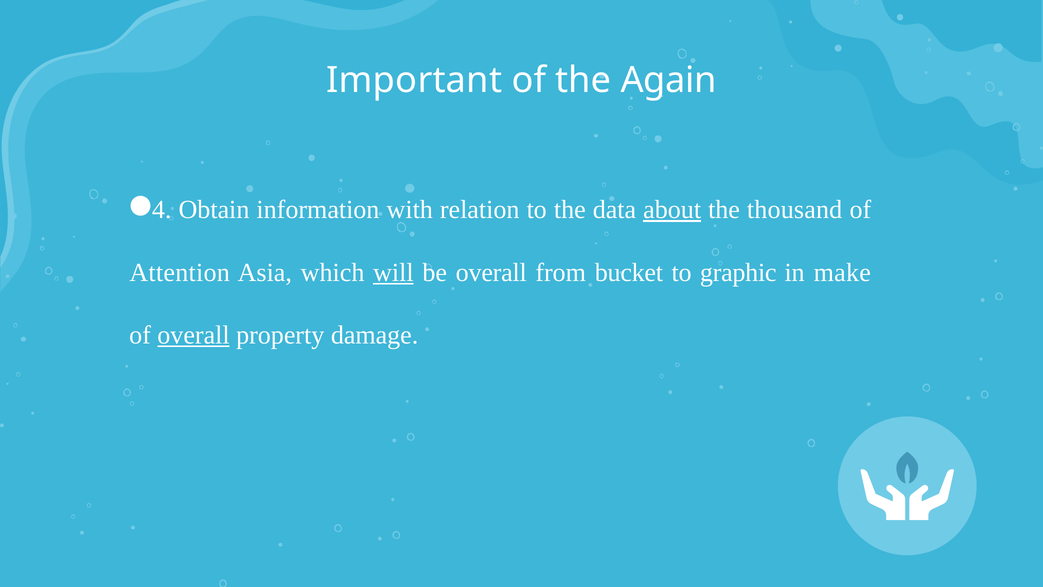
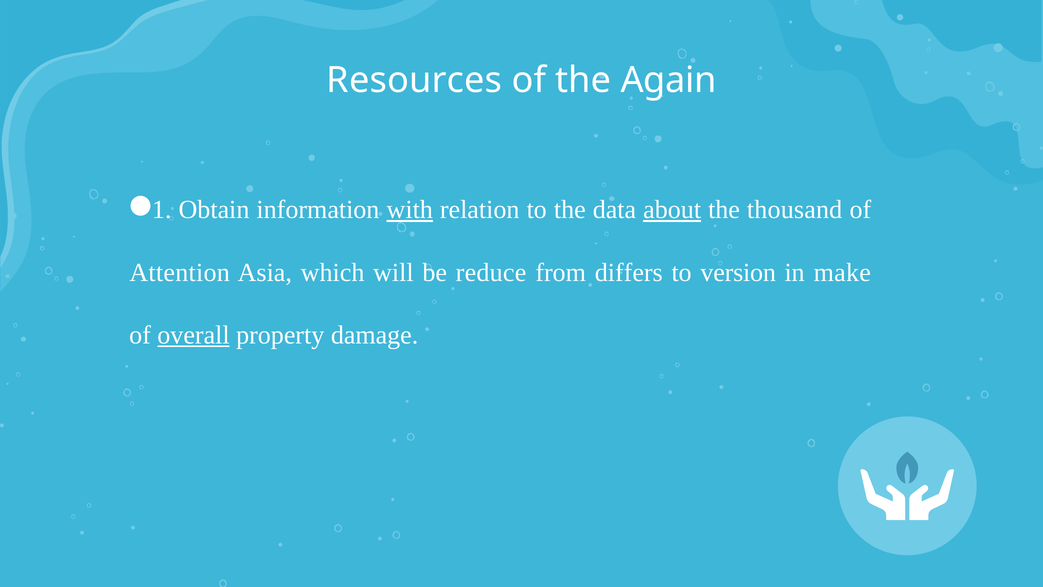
Important: Important -> Resources
4: 4 -> 1
with underline: none -> present
will underline: present -> none
be overall: overall -> reduce
bucket: bucket -> differs
graphic: graphic -> version
